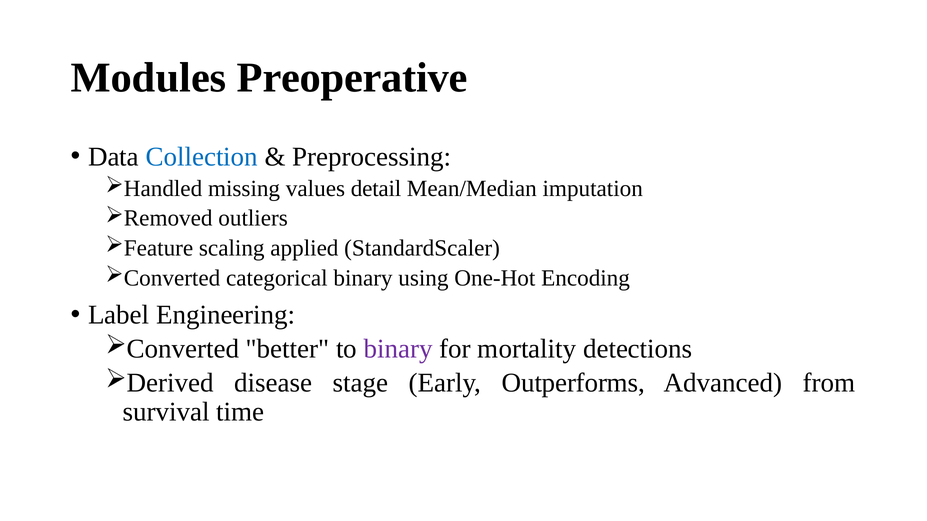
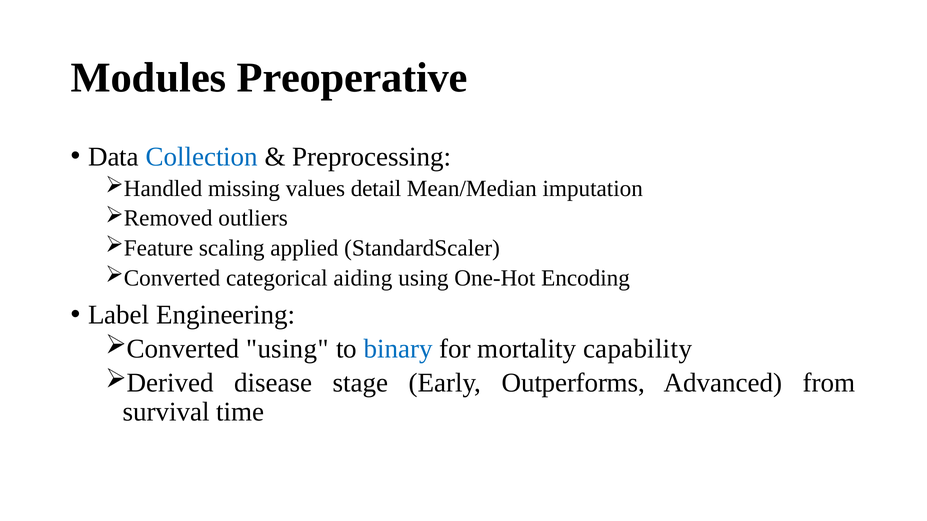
categorical binary: binary -> aiding
better at (288, 349): better -> using
binary at (398, 349) colour: purple -> blue
detections: detections -> capability
